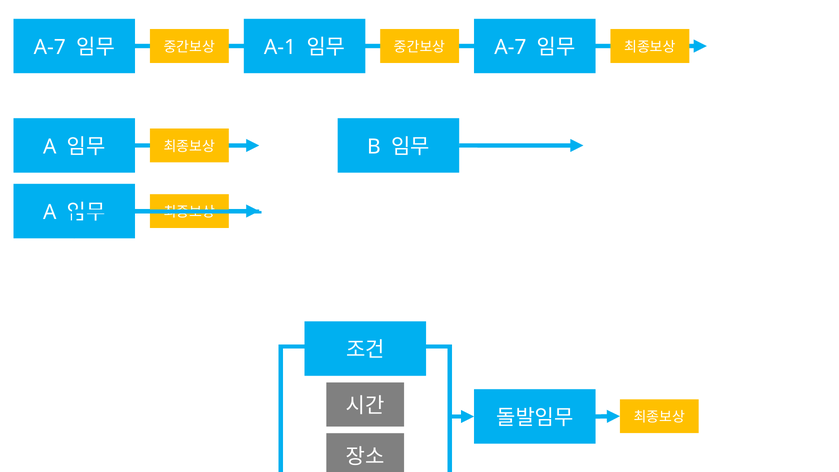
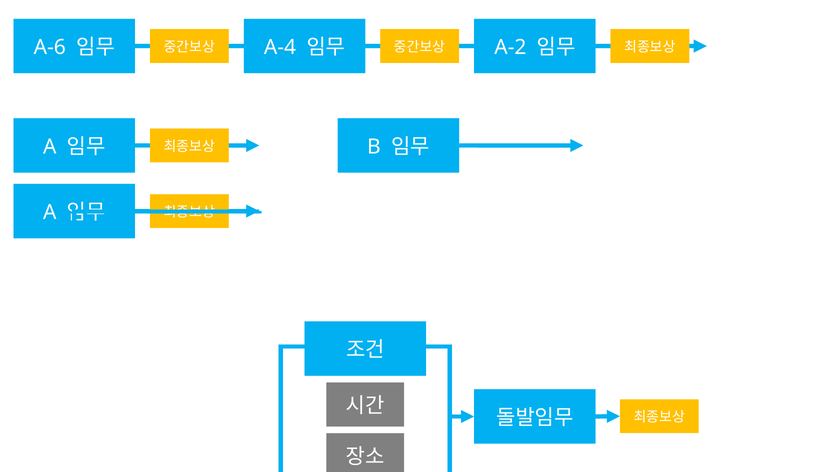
A-7 at (50, 47): A-7 -> A-6
A-1: A-1 -> A-4
A-7 at (510, 47): A-7 -> A-2
